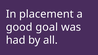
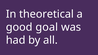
placement: placement -> theoretical
